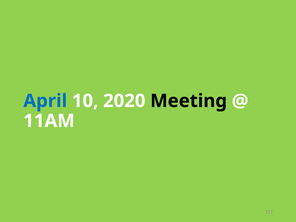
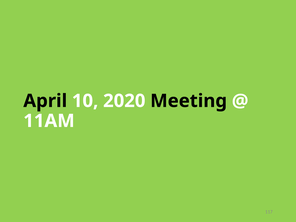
April colour: blue -> black
